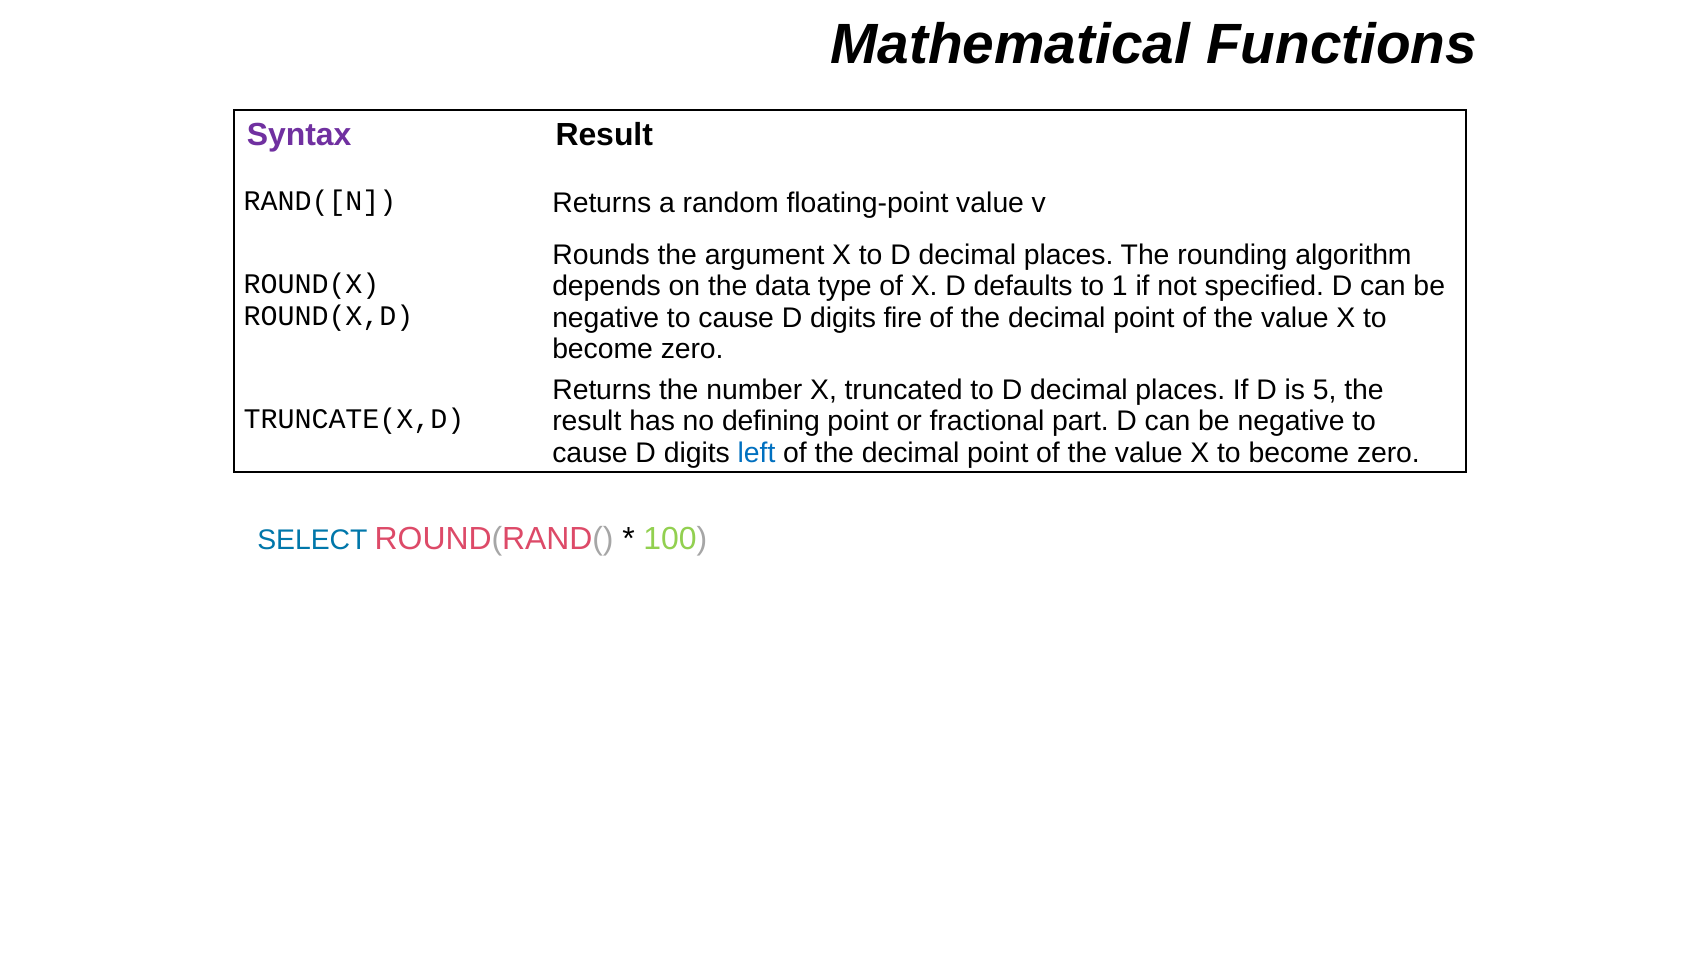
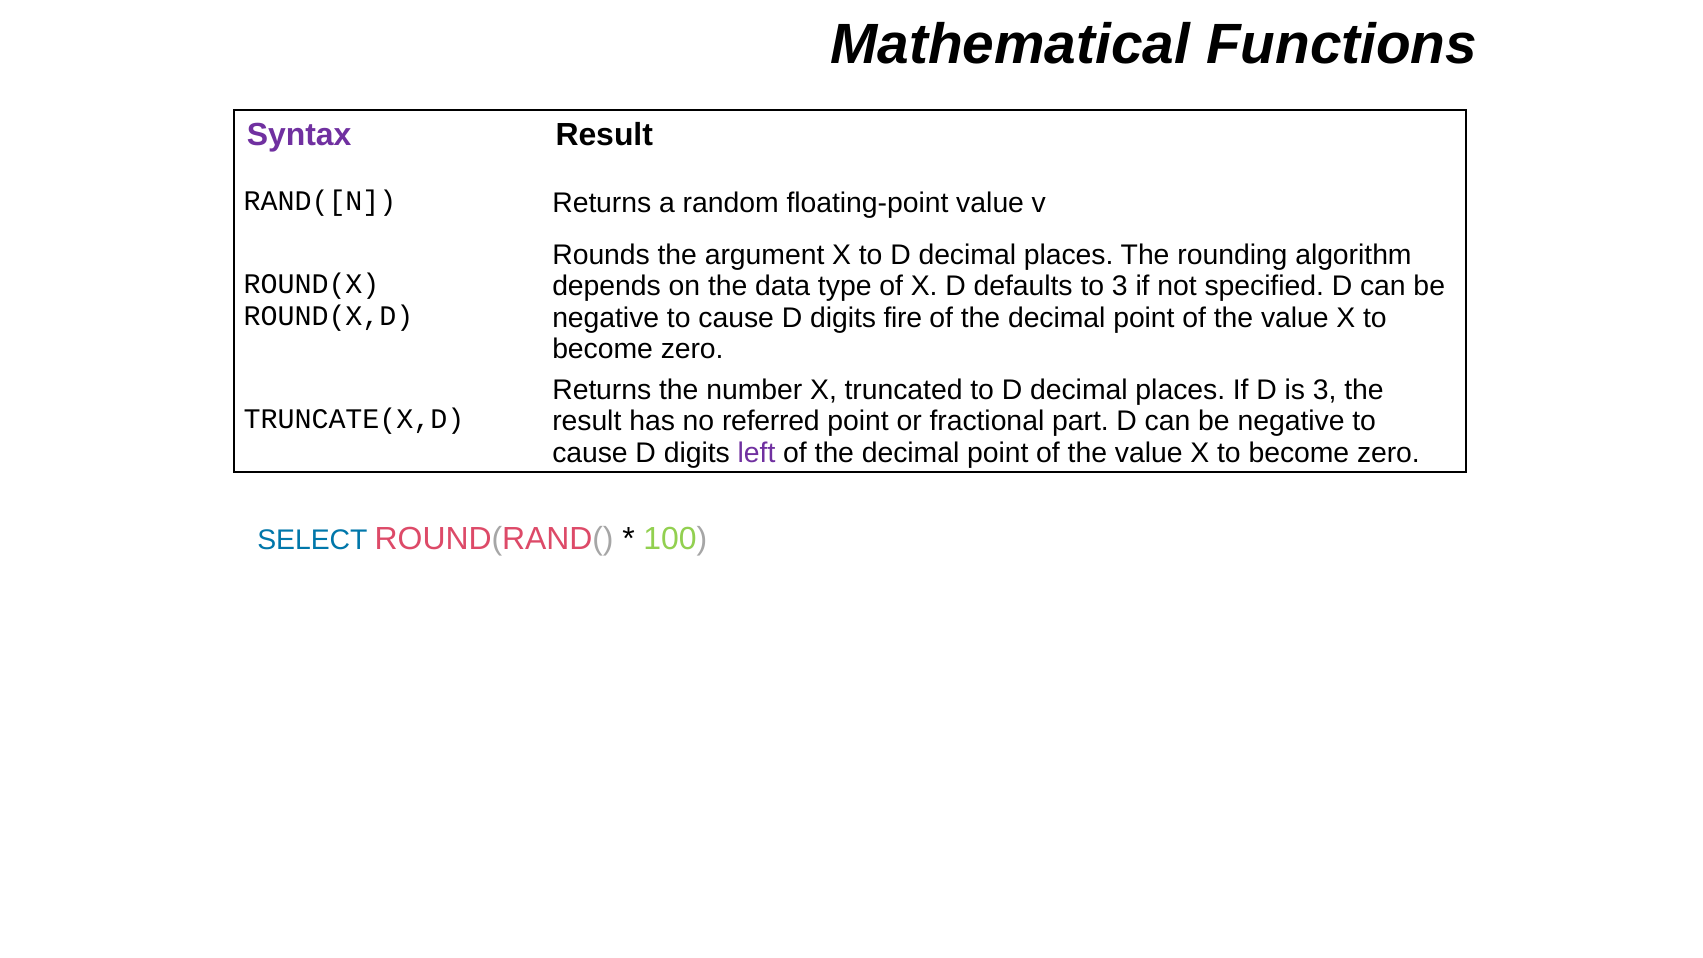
to 1: 1 -> 3
is 5: 5 -> 3
defining: defining -> referred
left colour: blue -> purple
